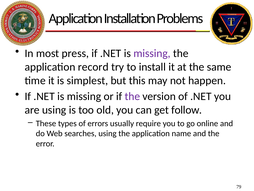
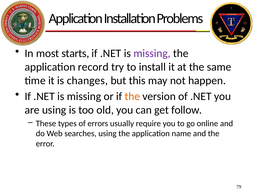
press: press -> starts
simplest: simplest -> changes
the at (132, 96) colour: purple -> orange
